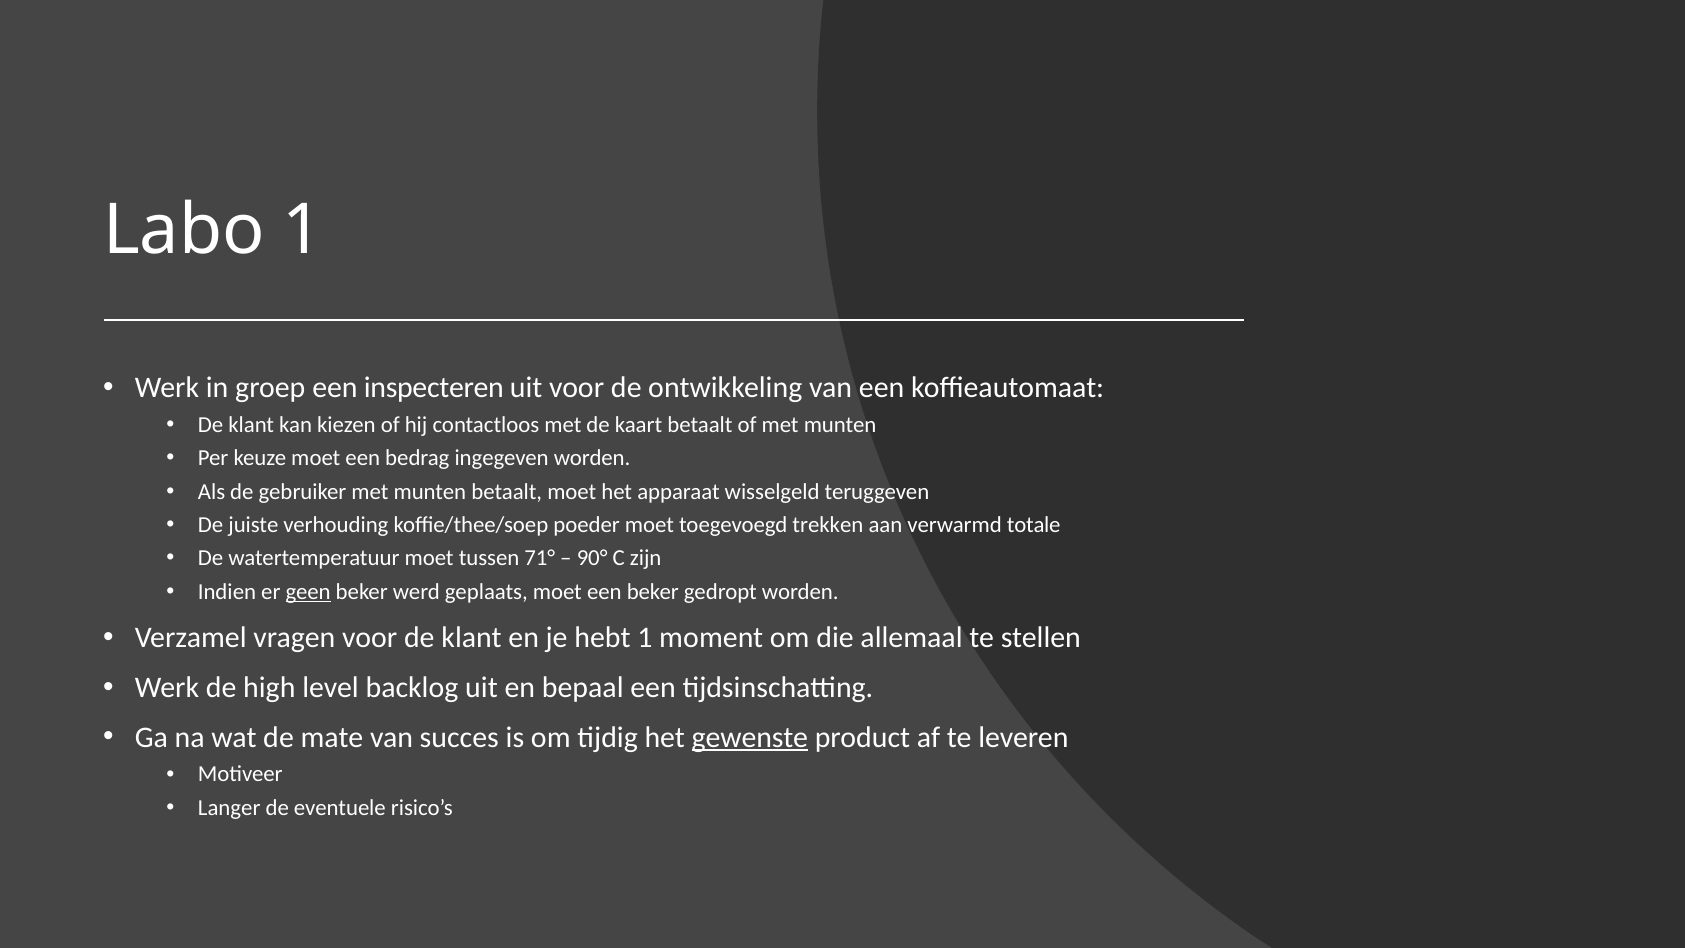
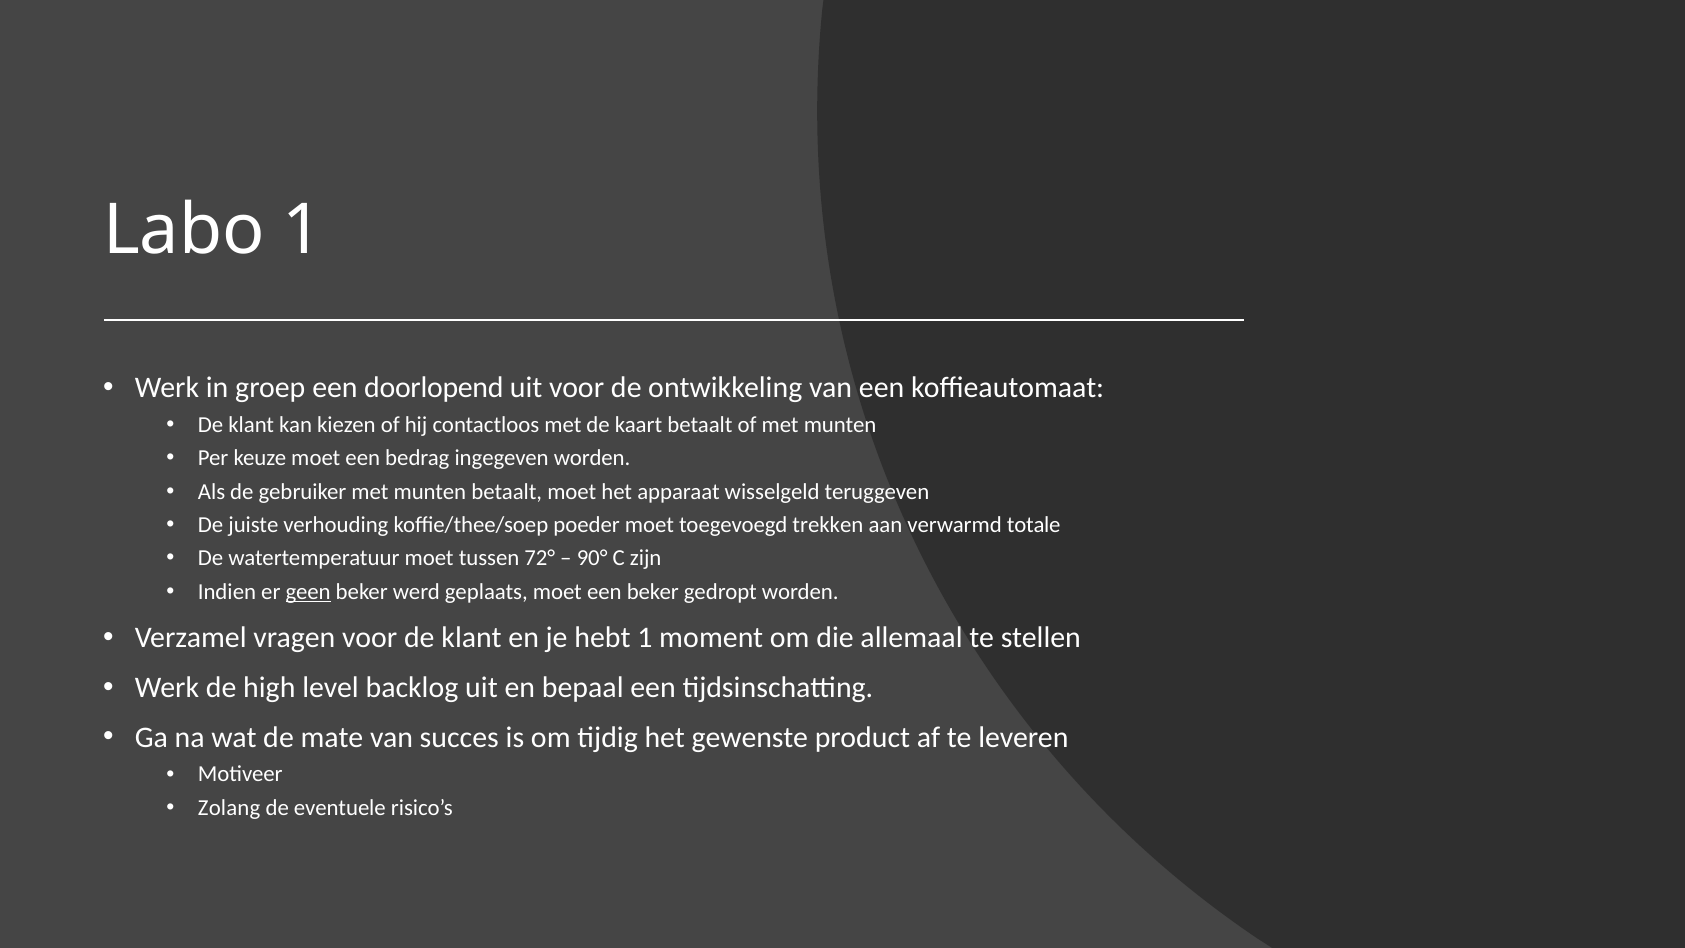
inspecteren: inspecteren -> doorlopend
71°: 71° -> 72°
gewenste underline: present -> none
Langer: Langer -> Zolang
